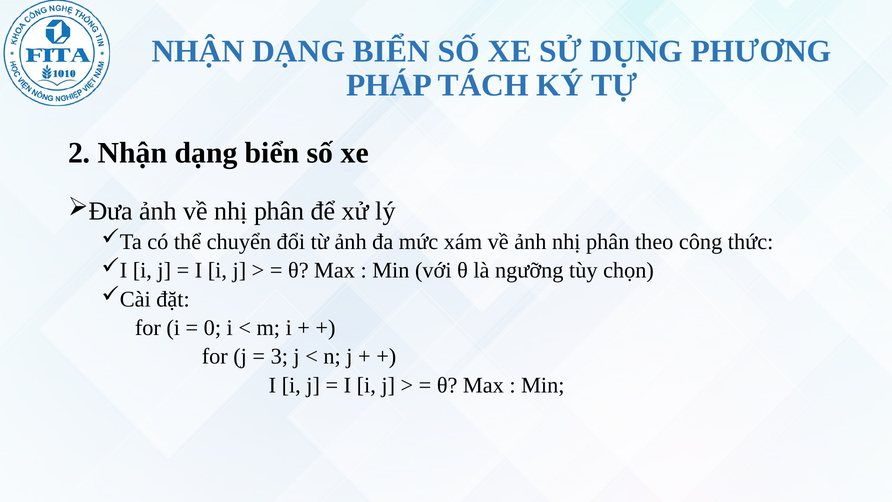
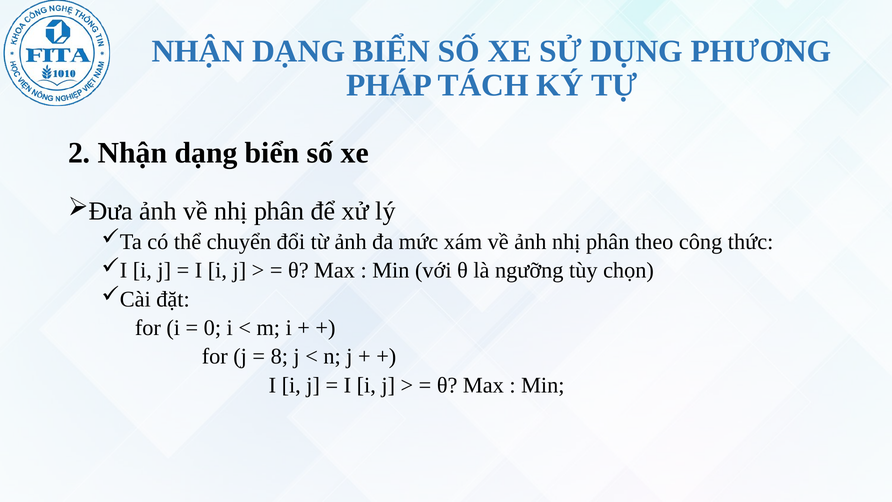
3: 3 -> 8
